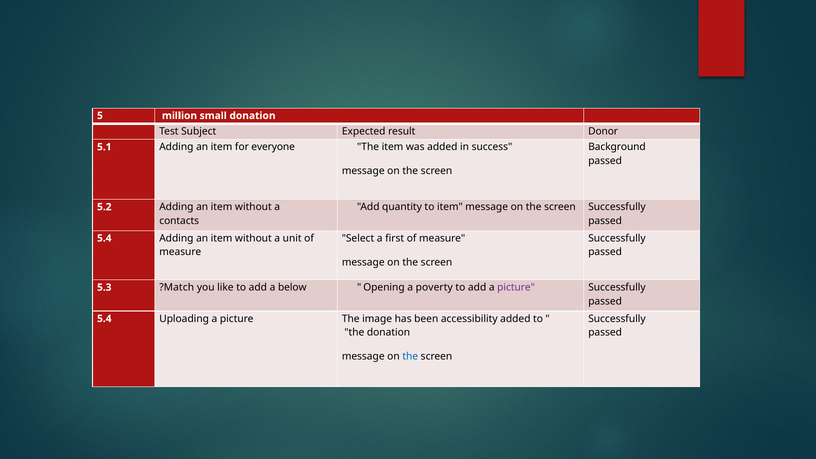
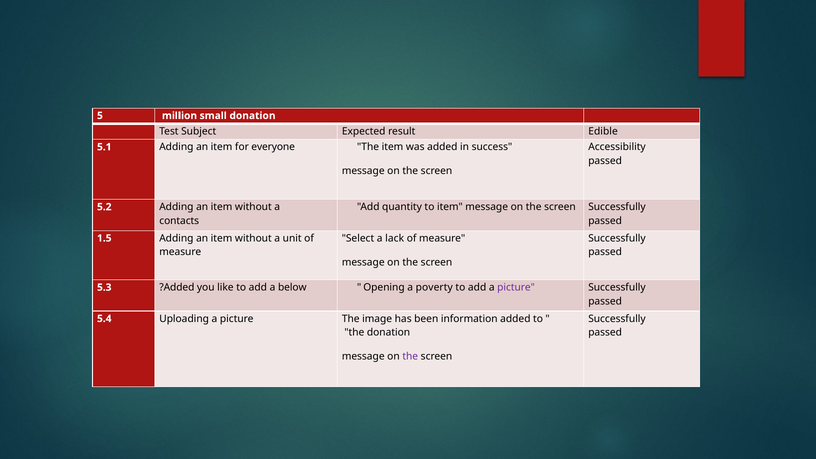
Donor: Donor -> Edible
Background: Background -> Accessibility
first: first -> lack
5.4 at (104, 238): 5.4 -> 1.5
5.3 Match: Match -> Added
accessibility: accessibility -> information
the at (410, 357) colour: blue -> purple
